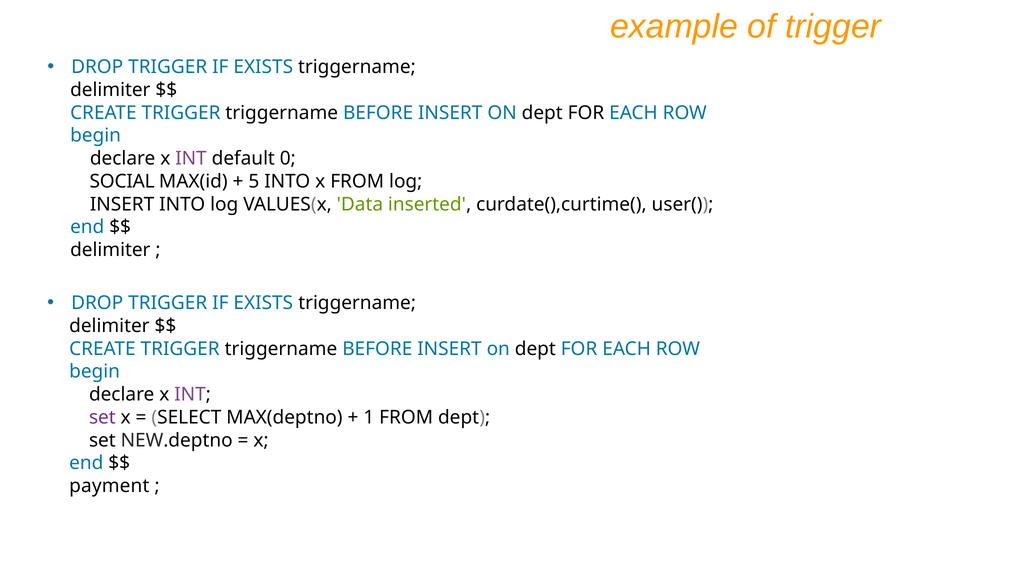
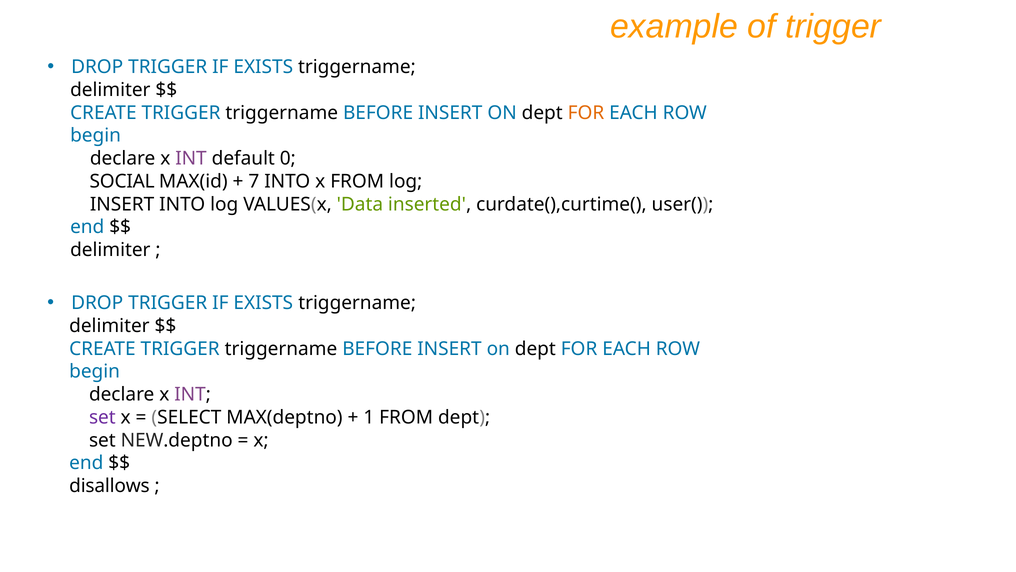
FOR at (586, 113) colour: black -> orange
5: 5 -> 7
payment: payment -> disallows
